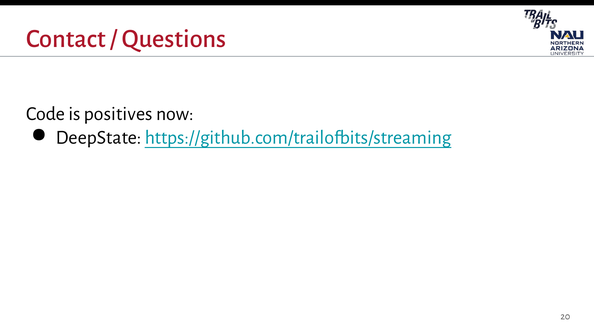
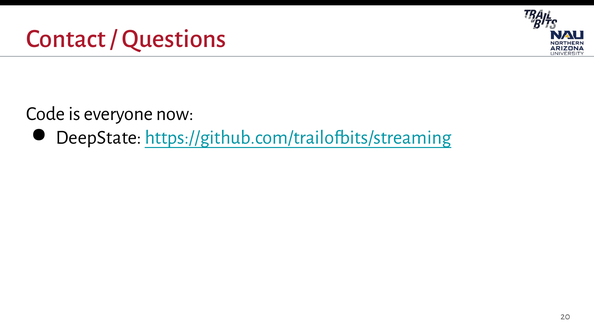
positives: positives -> everyone
